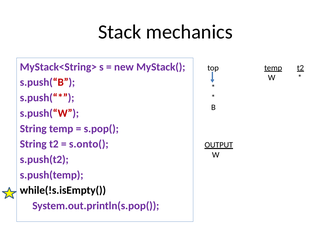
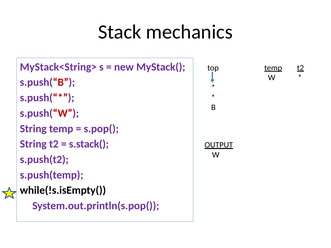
s.onto(: s.onto( -> s.stack(
